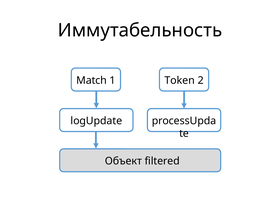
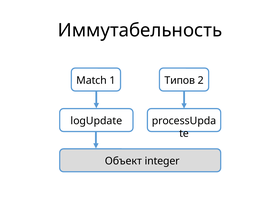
Token: Token -> Типов
filtered: filtered -> integer
